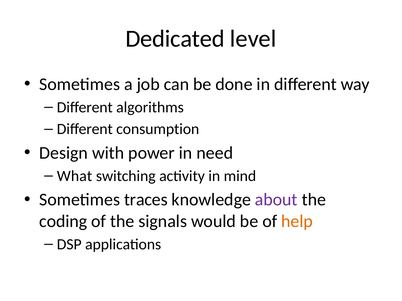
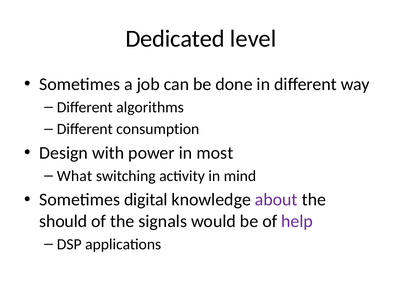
need: need -> most
traces: traces -> digital
coding: coding -> should
help colour: orange -> purple
